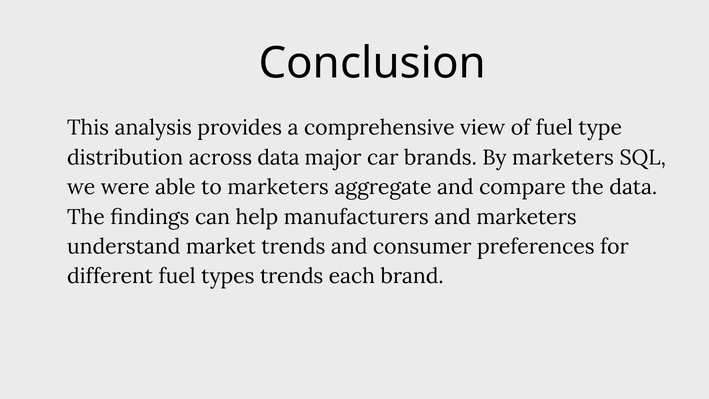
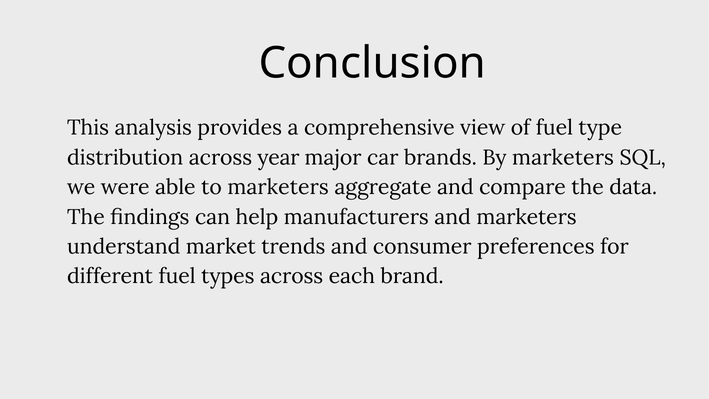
across data: data -> year
types trends: trends -> across
